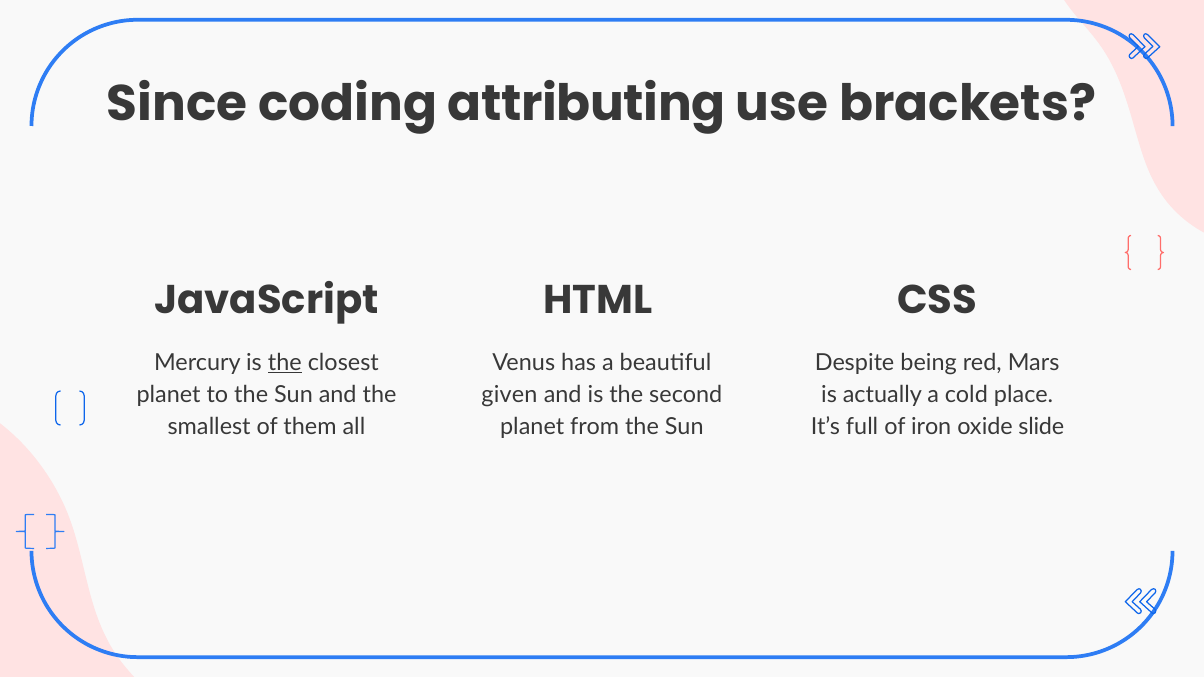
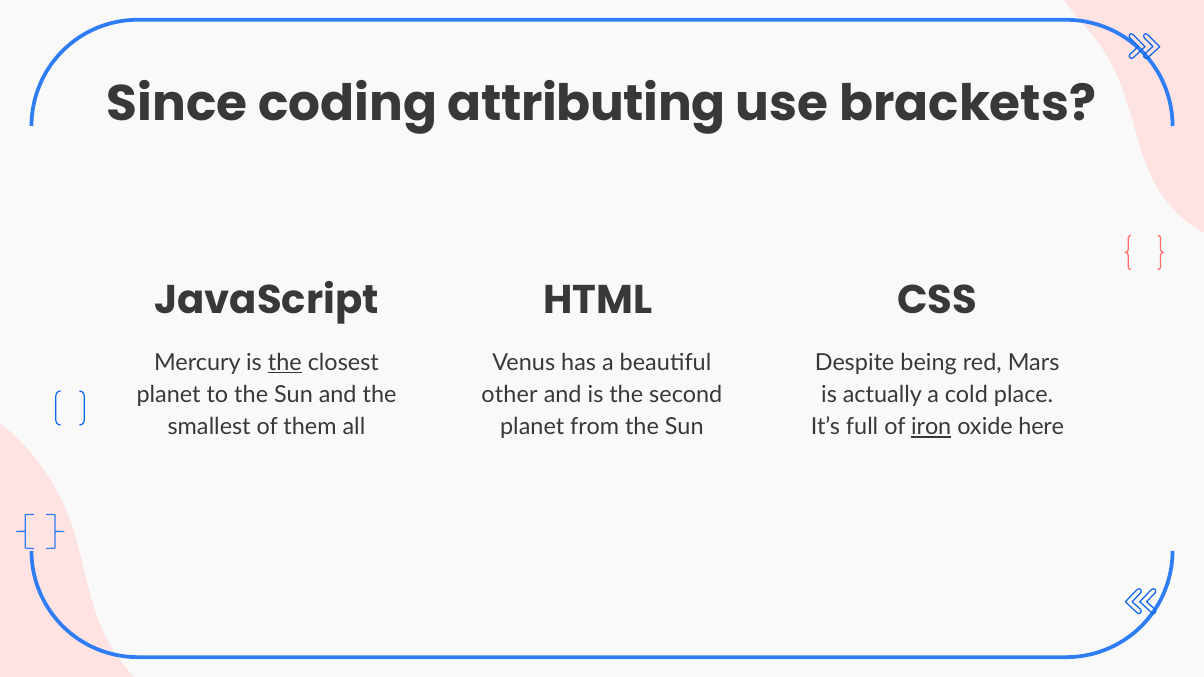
given: given -> other
iron underline: none -> present
slide: slide -> here
